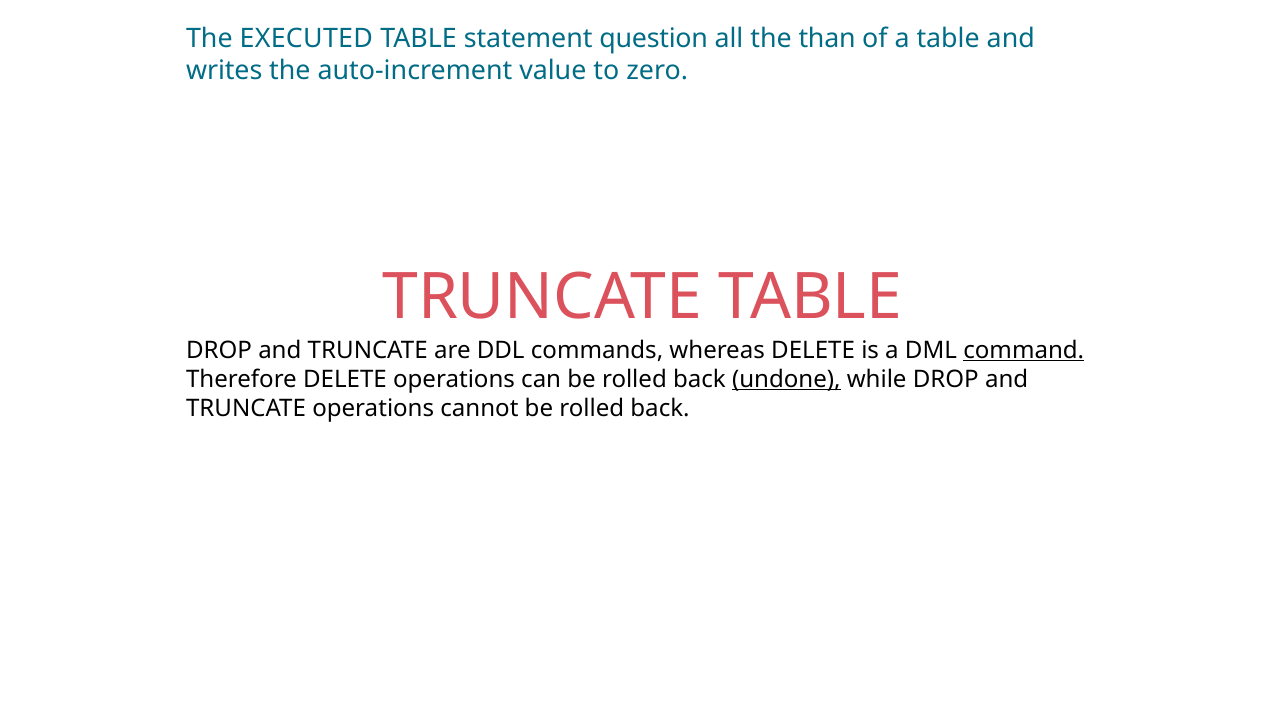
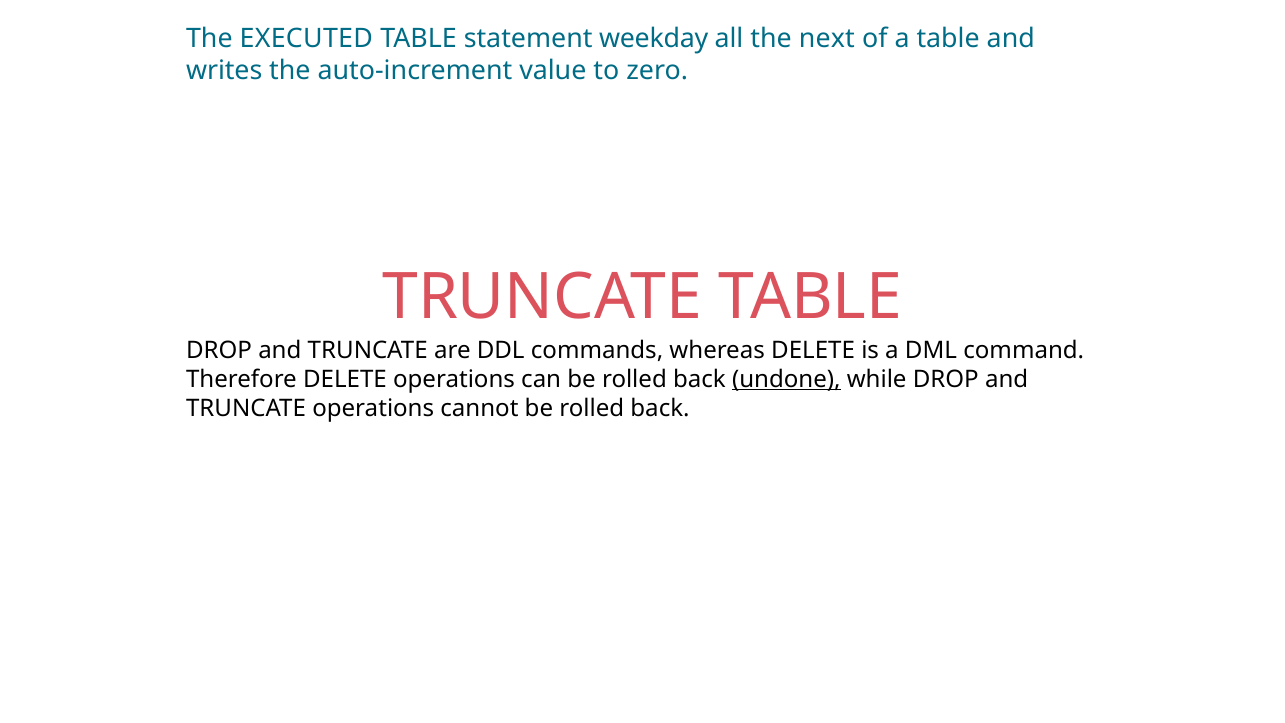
question: question -> weekday
than: than -> next
command underline: present -> none
